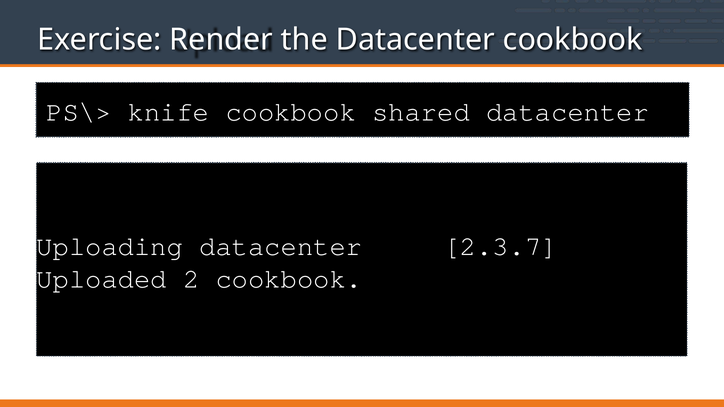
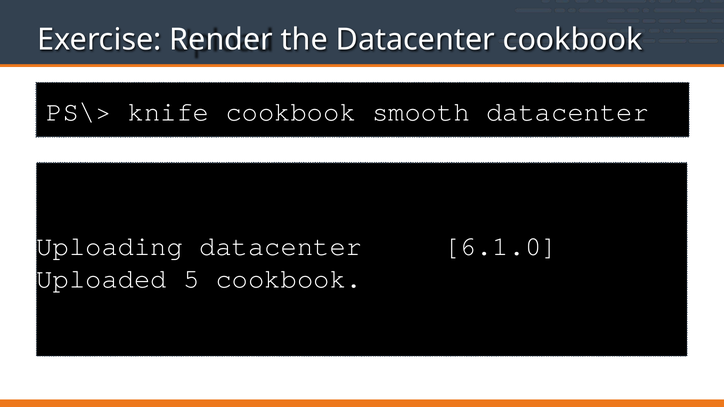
shared: shared -> smooth
2.3.7: 2.3.7 -> 6.1.0
2: 2 -> 5
